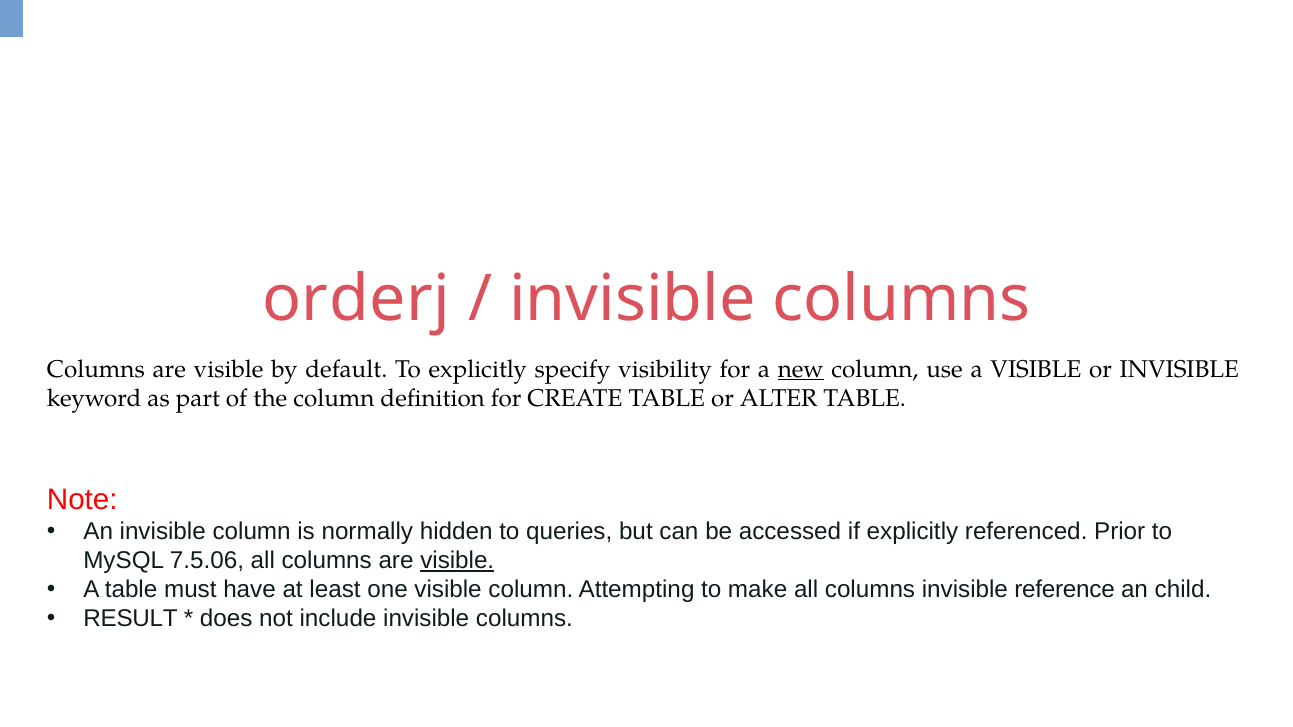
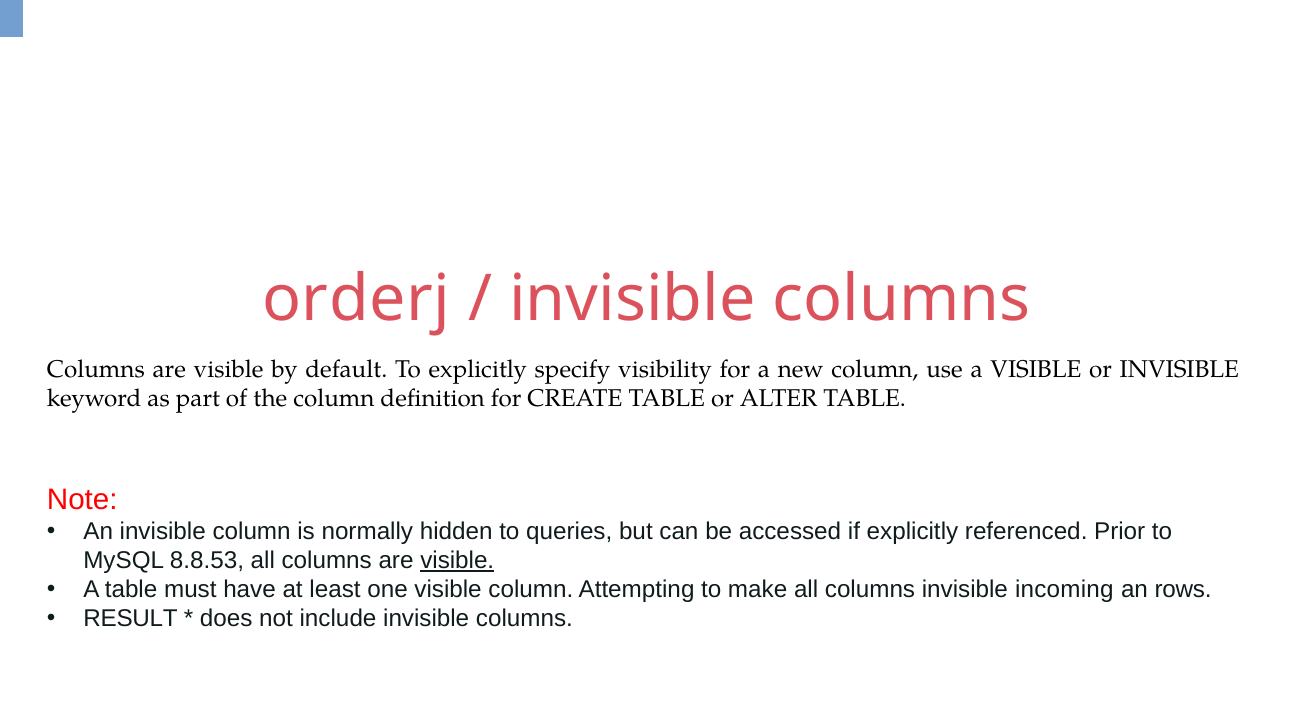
new underline: present -> none
7.5.06: 7.5.06 -> 8.8.53
reference: reference -> incoming
child: child -> rows
